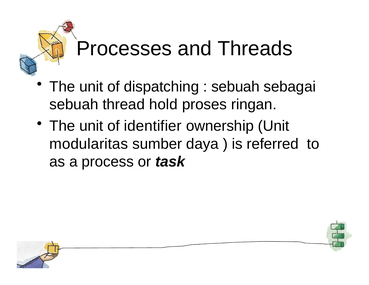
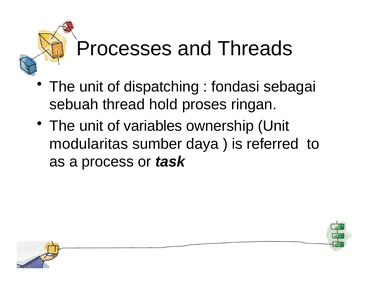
sebuah at (236, 87): sebuah -> fondasi
identifier: identifier -> variables
